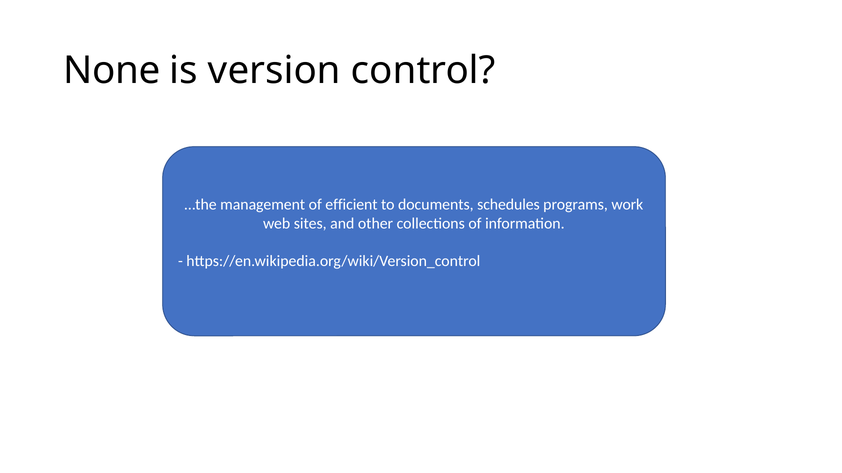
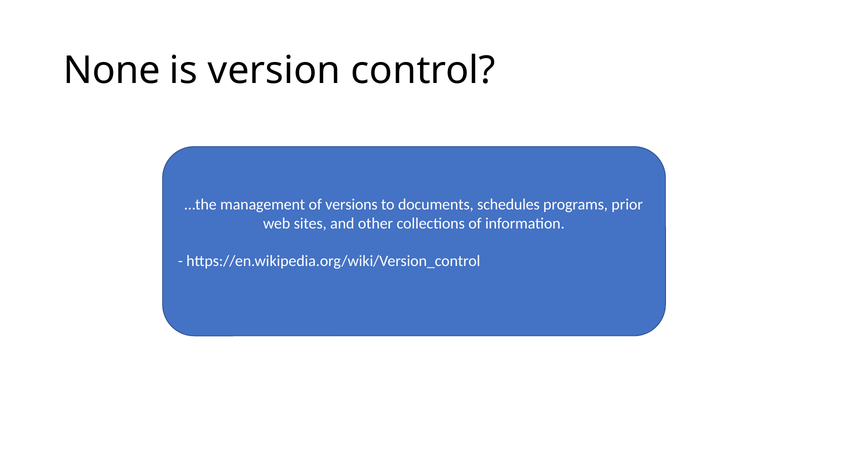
efficient: efficient -> versions
work: work -> prior
